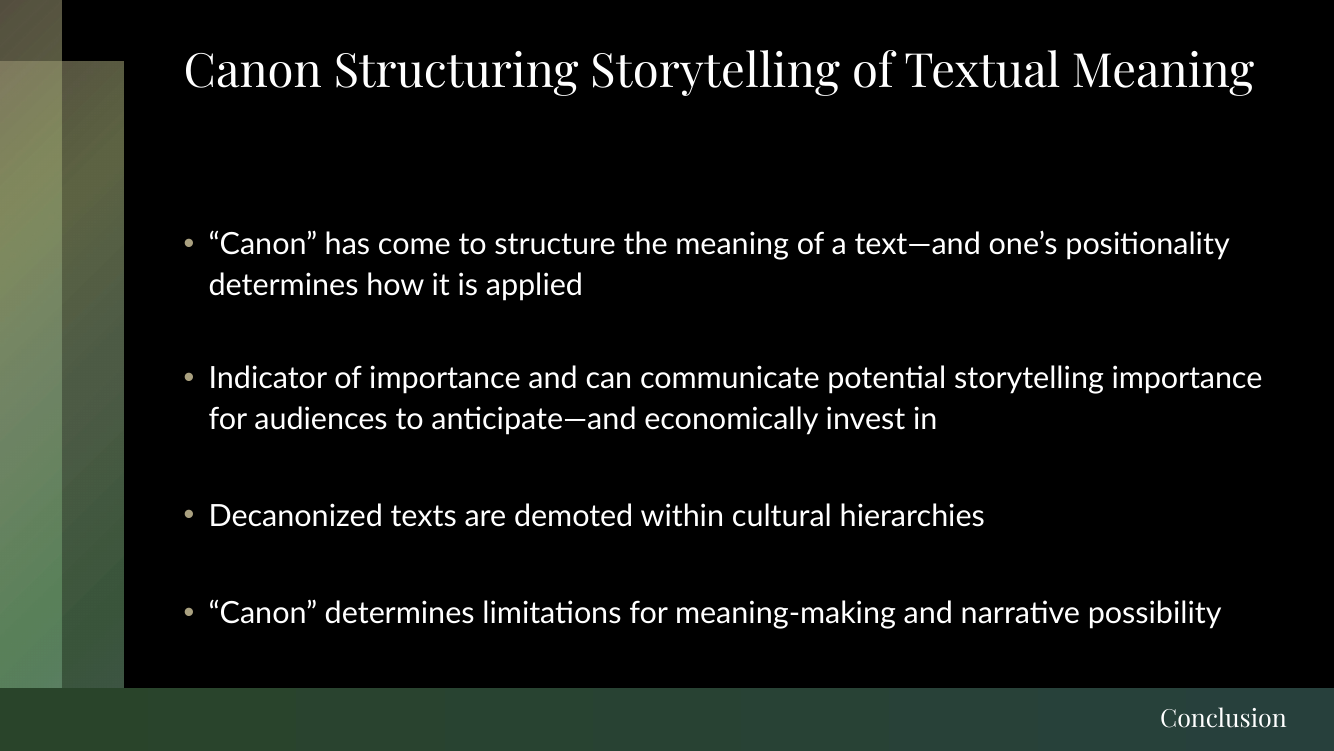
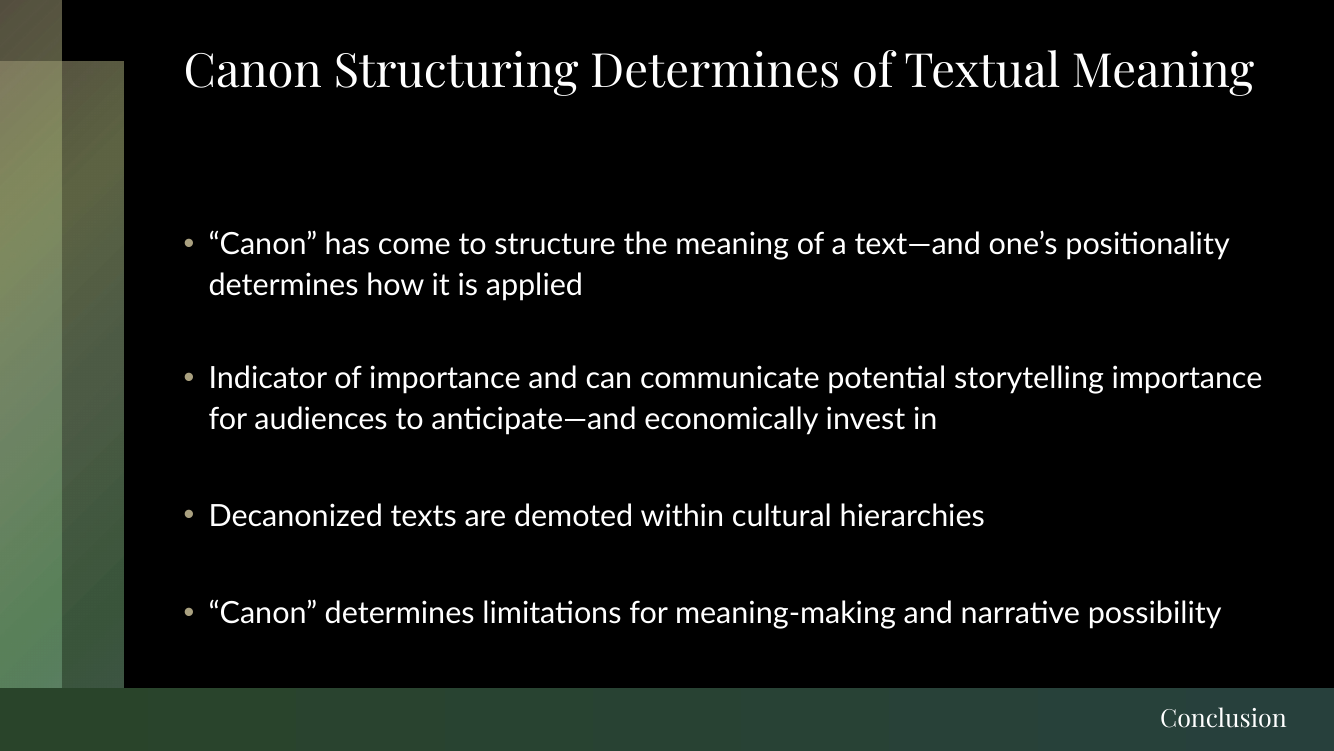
Structuring Storytelling: Storytelling -> Determines
